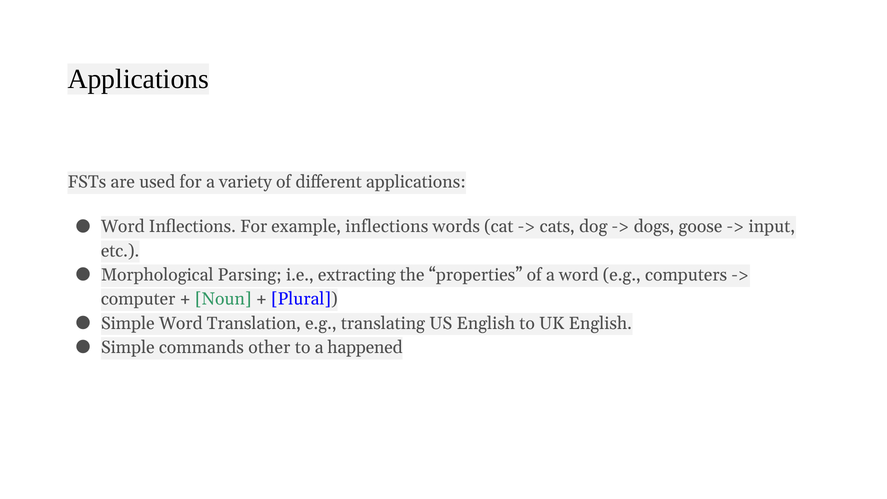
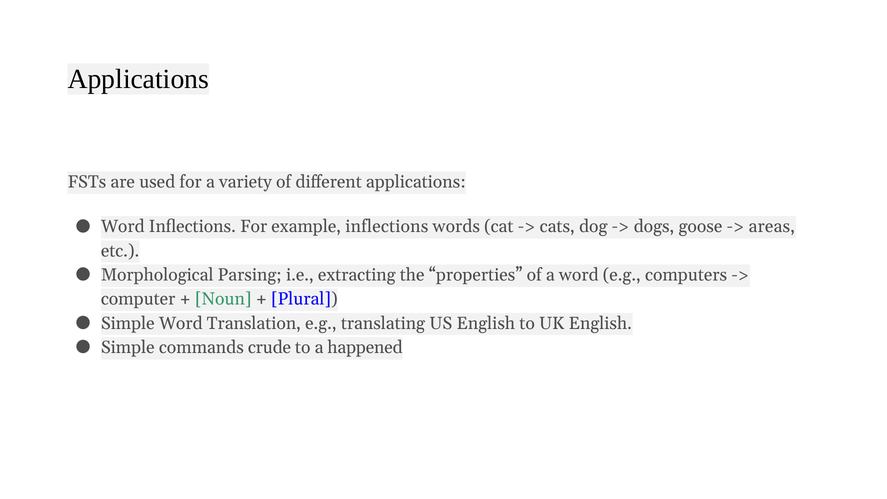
input: input -> areas
other: other -> crude
